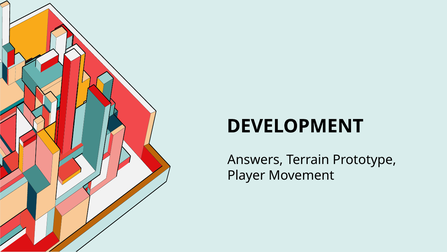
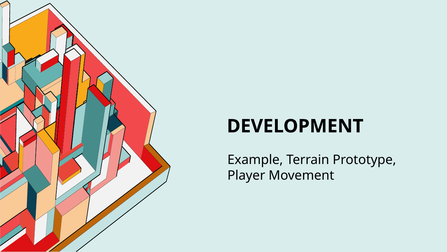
Answers: Answers -> Example
